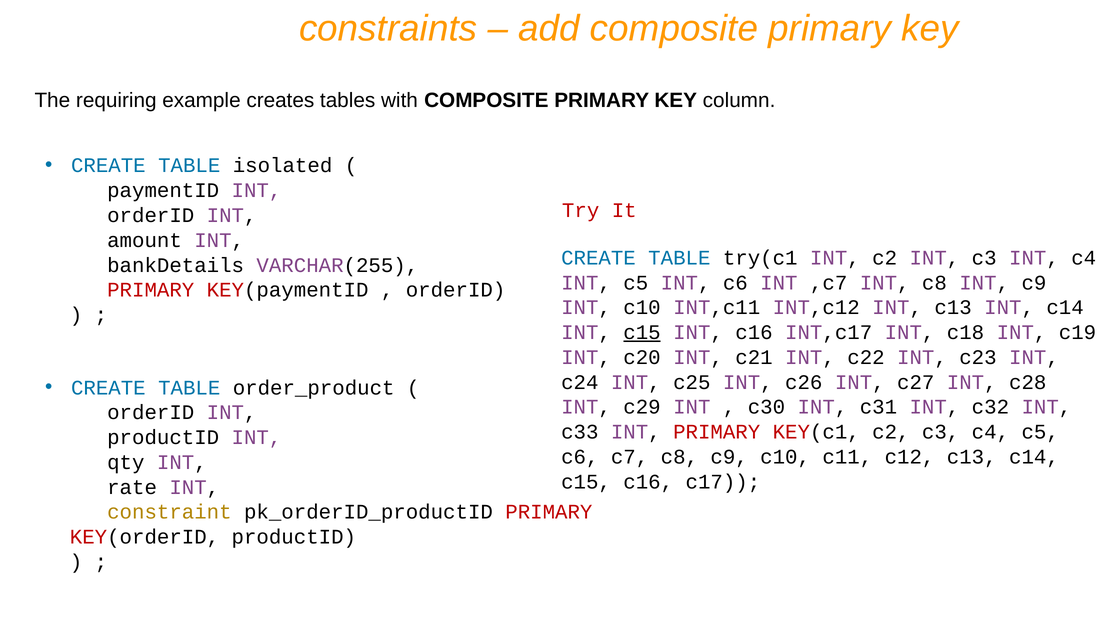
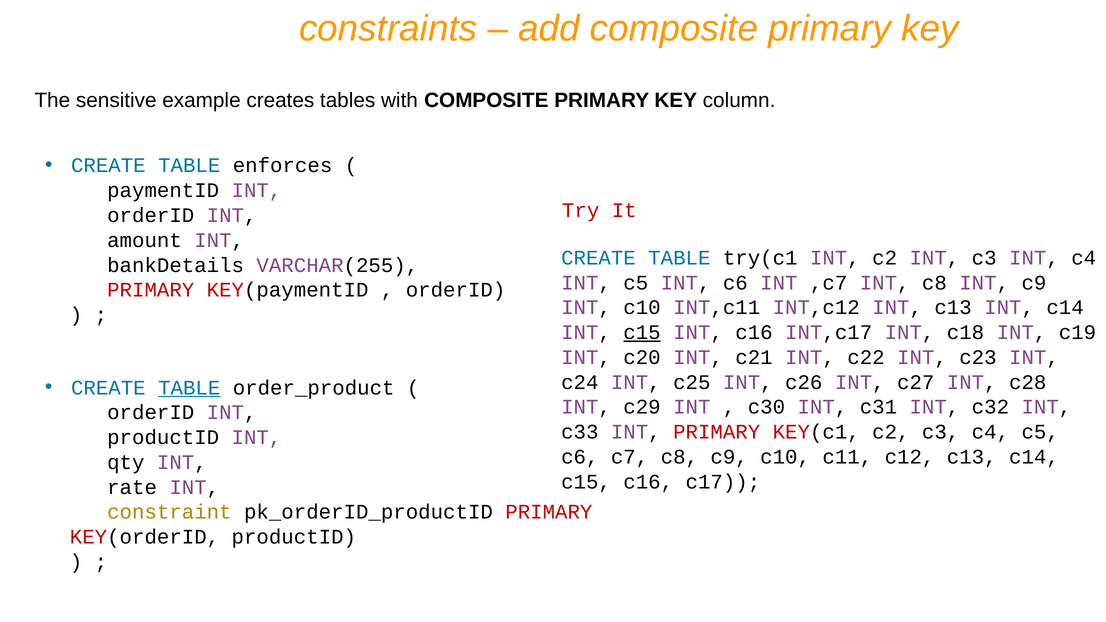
requiring: requiring -> sensitive
isolated: isolated -> enforces
TABLE at (189, 388) underline: none -> present
